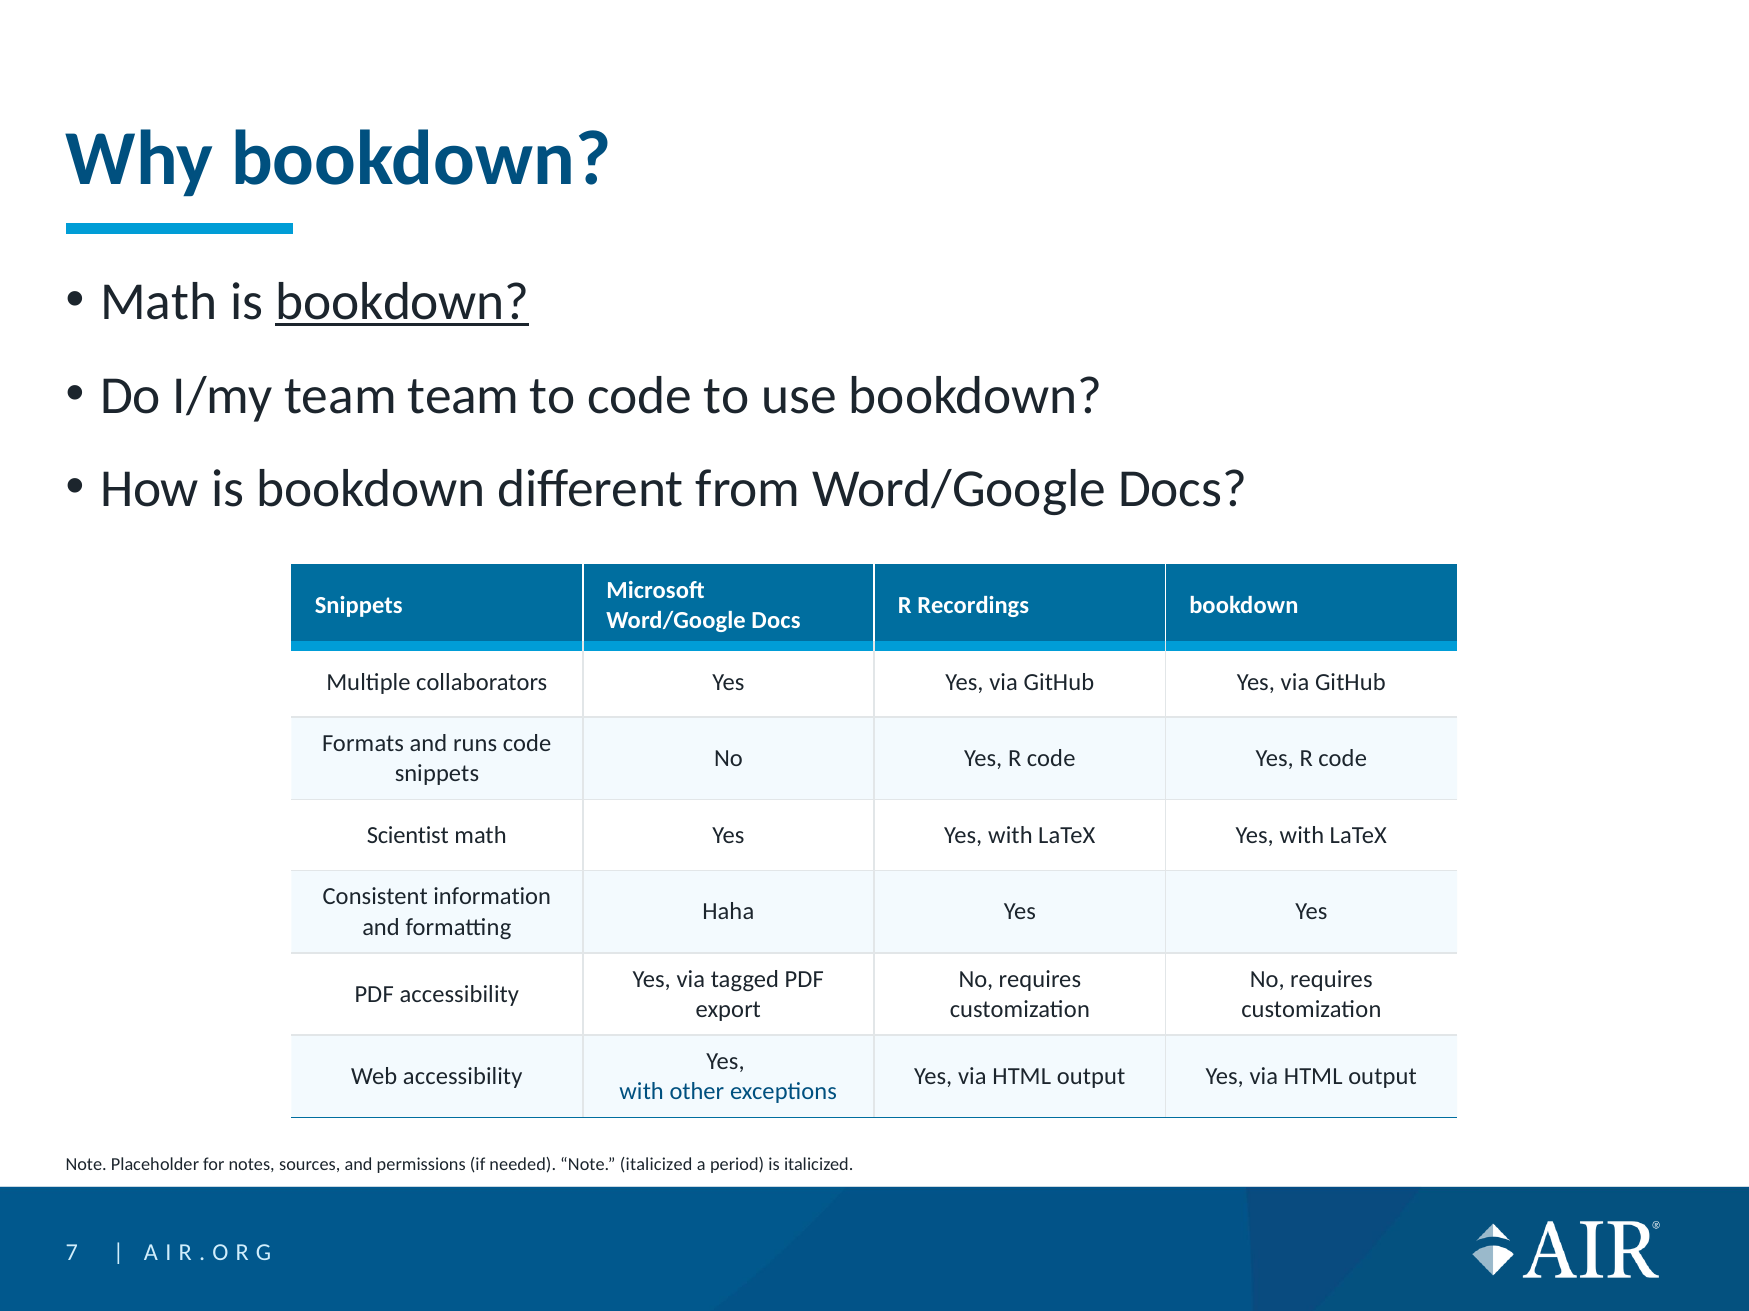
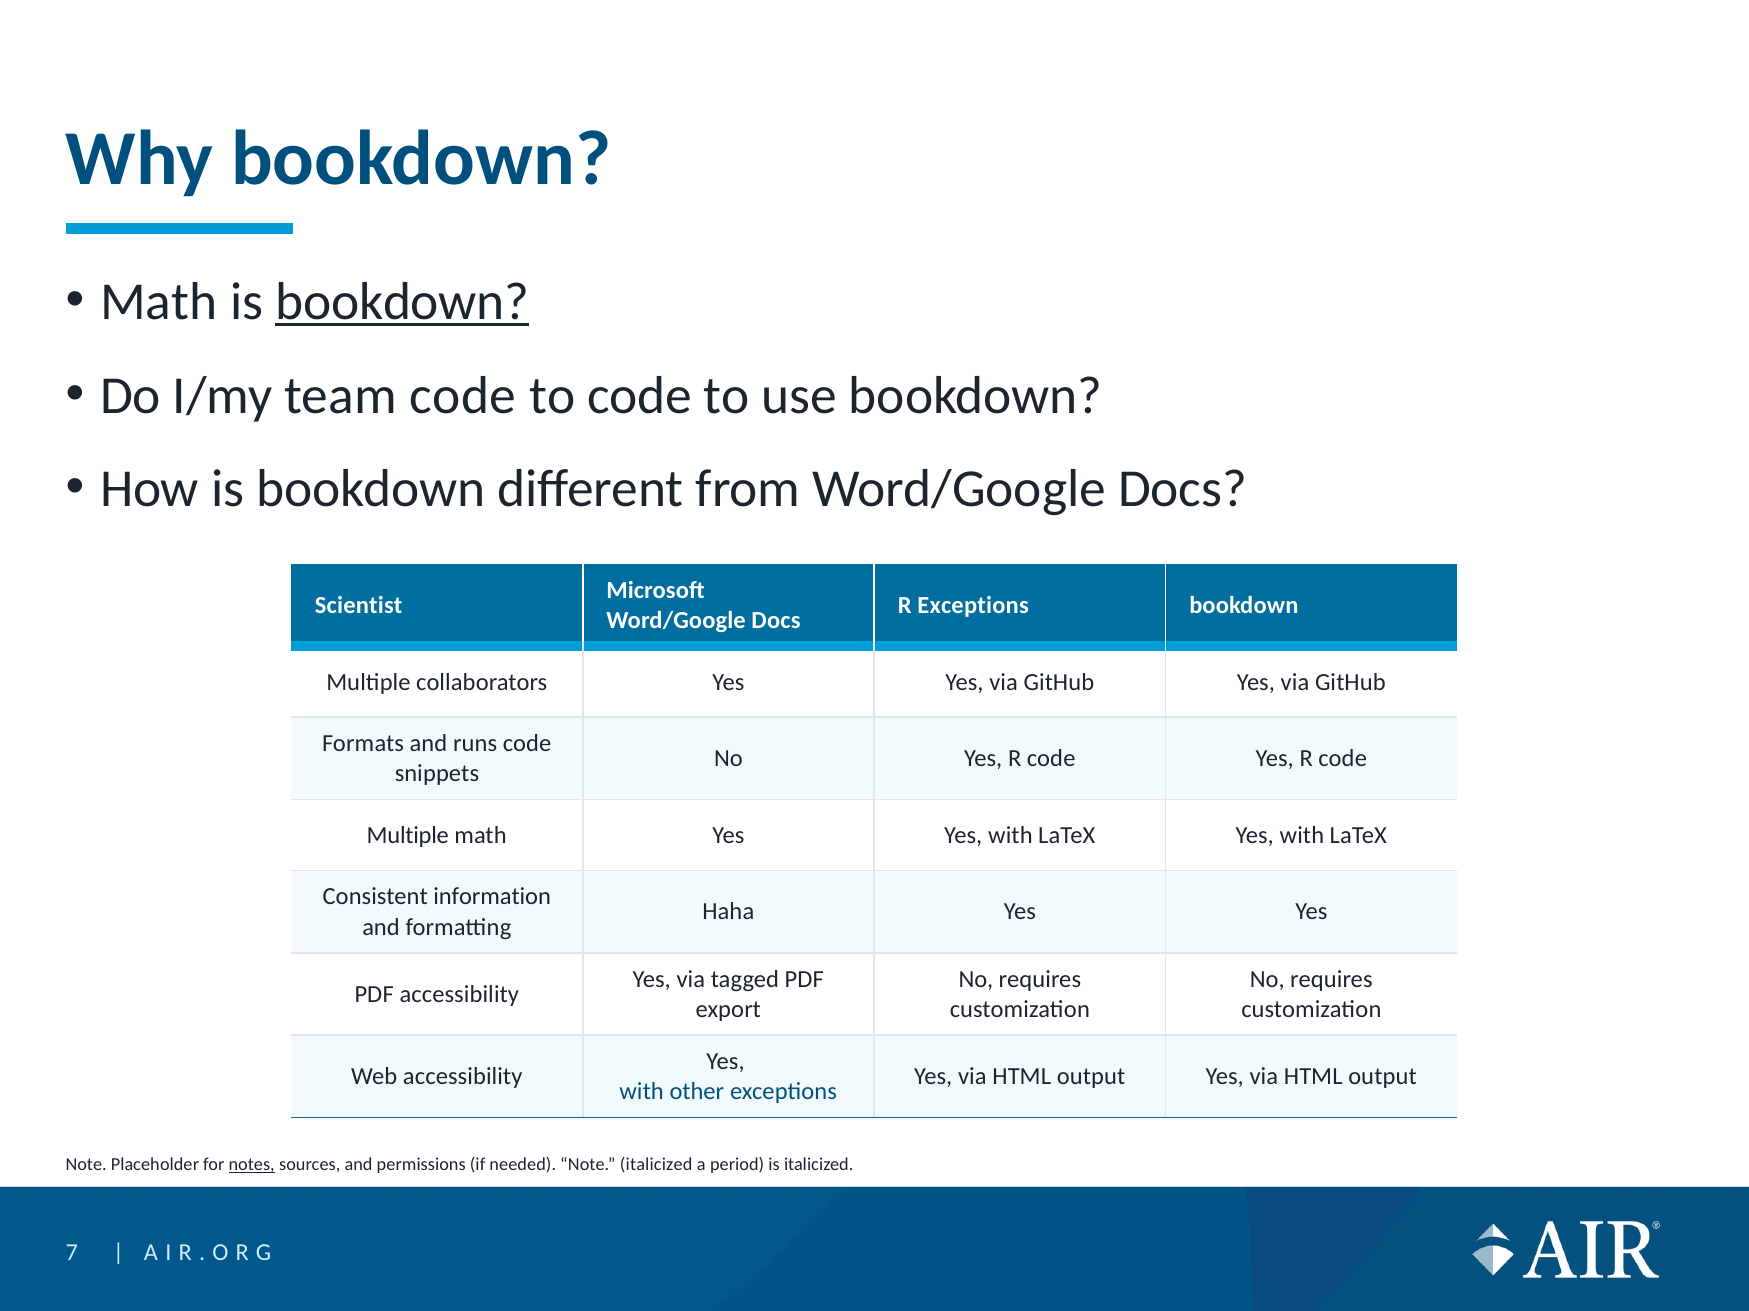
team team: team -> code
Snippets at (359, 606): Snippets -> Scientist
R Recordings: Recordings -> Exceptions
Scientist at (408, 836): Scientist -> Multiple
notes underline: none -> present
